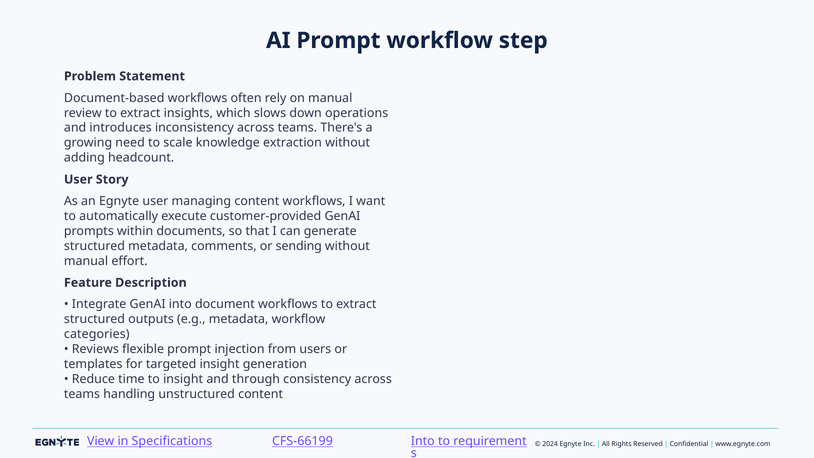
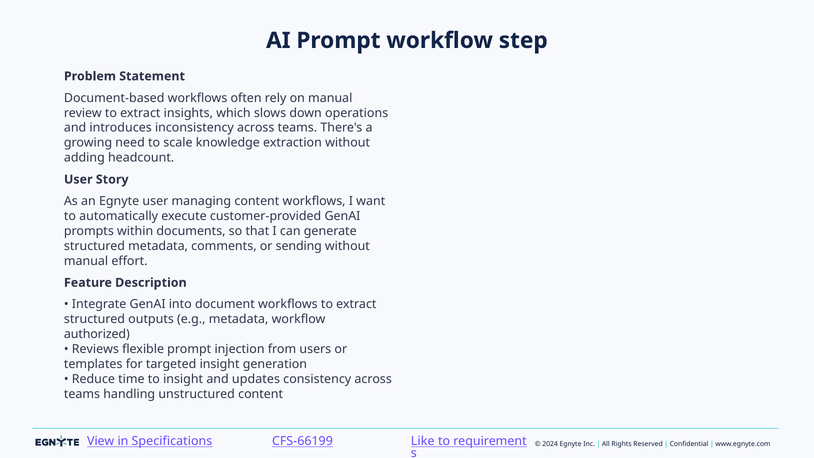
categories: categories -> authorized
through: through -> updates
CFS-66199 Into: Into -> Like
